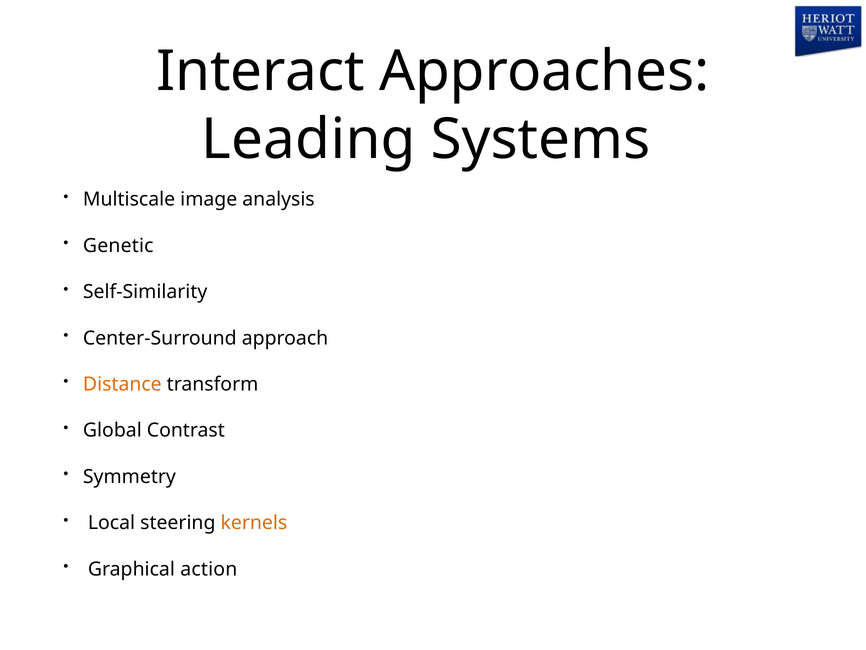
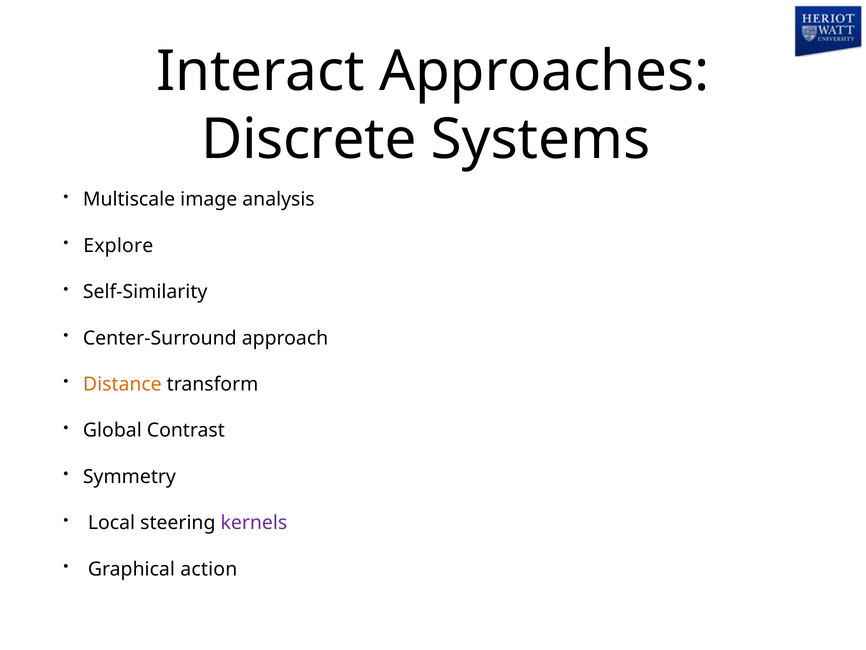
Leading: Leading -> Discrete
Genetic: Genetic -> Explore
kernels colour: orange -> purple
